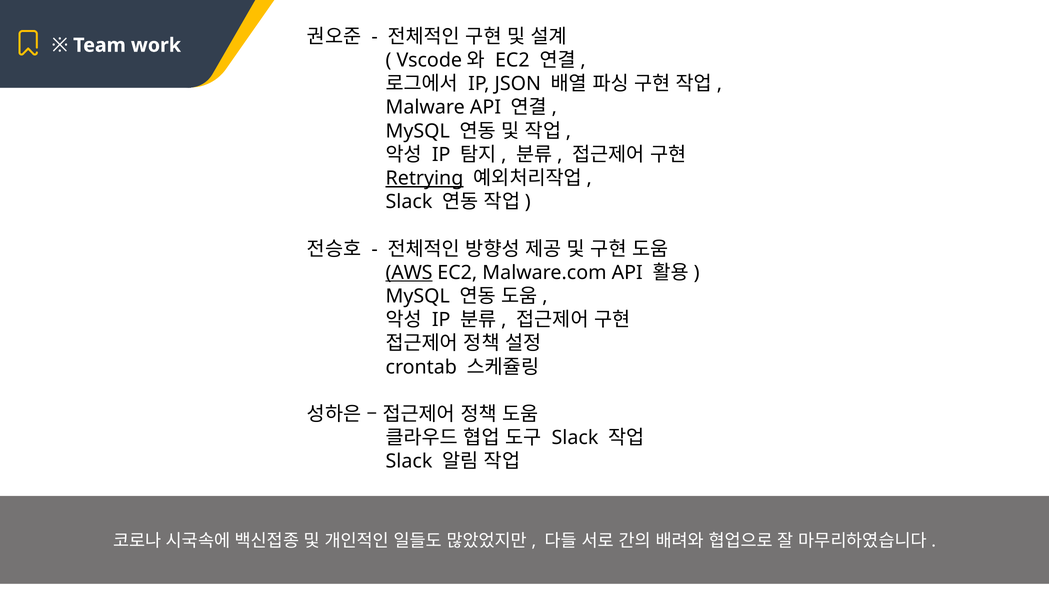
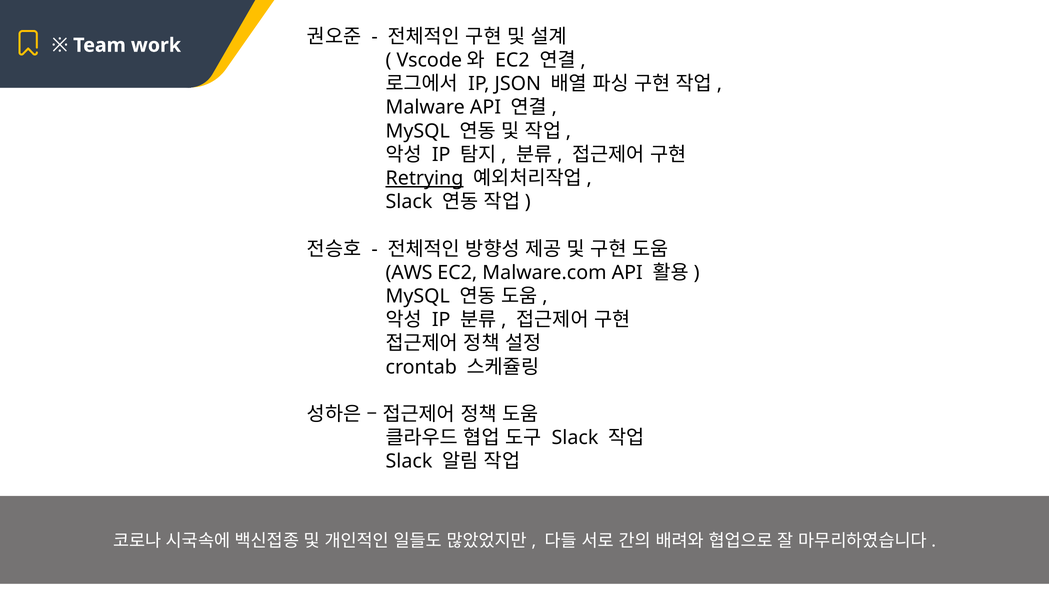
AWS underline: present -> none
